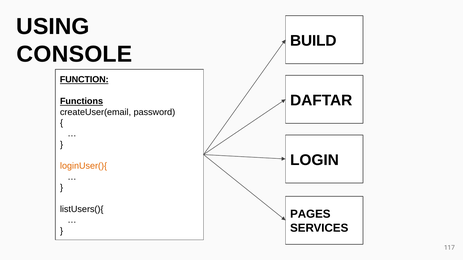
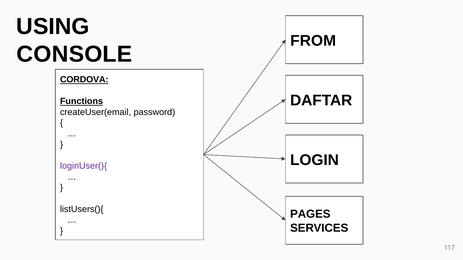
BUILD: BUILD -> FROM
FUNCTION: FUNCTION -> CORDOVA
loginUser(){ colour: orange -> purple
